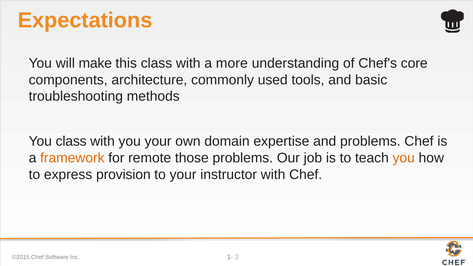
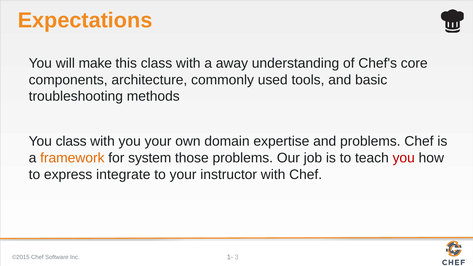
more: more -> away
remote: remote -> system
you at (404, 158) colour: orange -> red
provision: provision -> integrate
